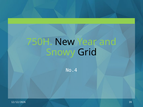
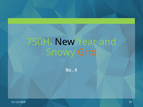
Grid colour: black -> orange
